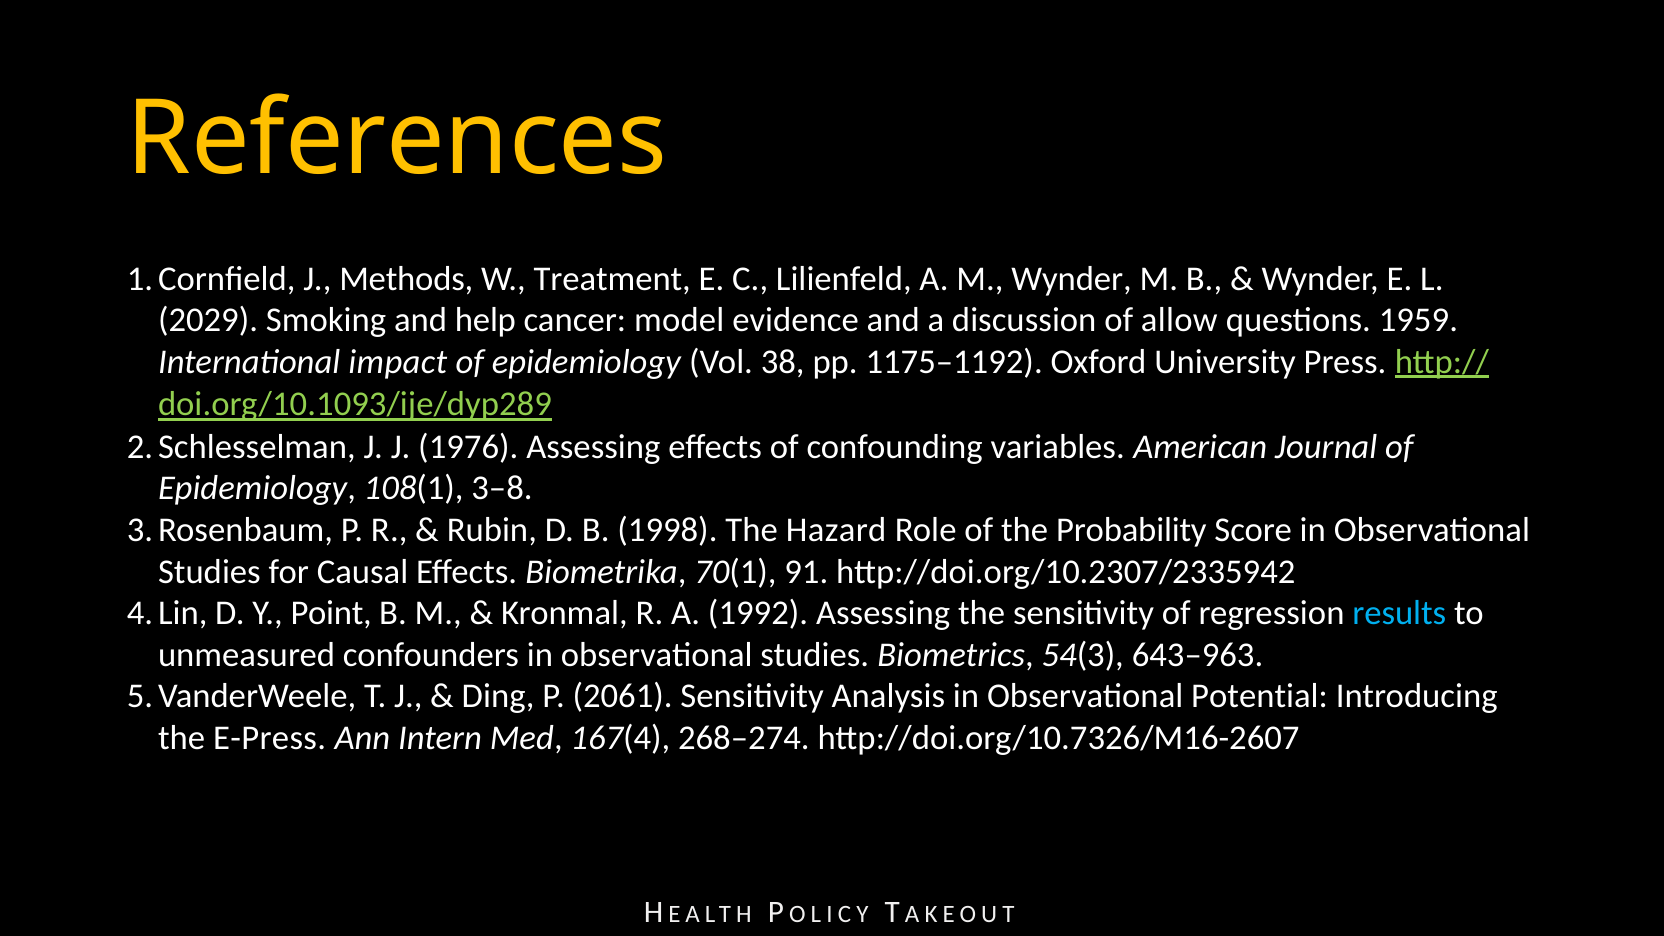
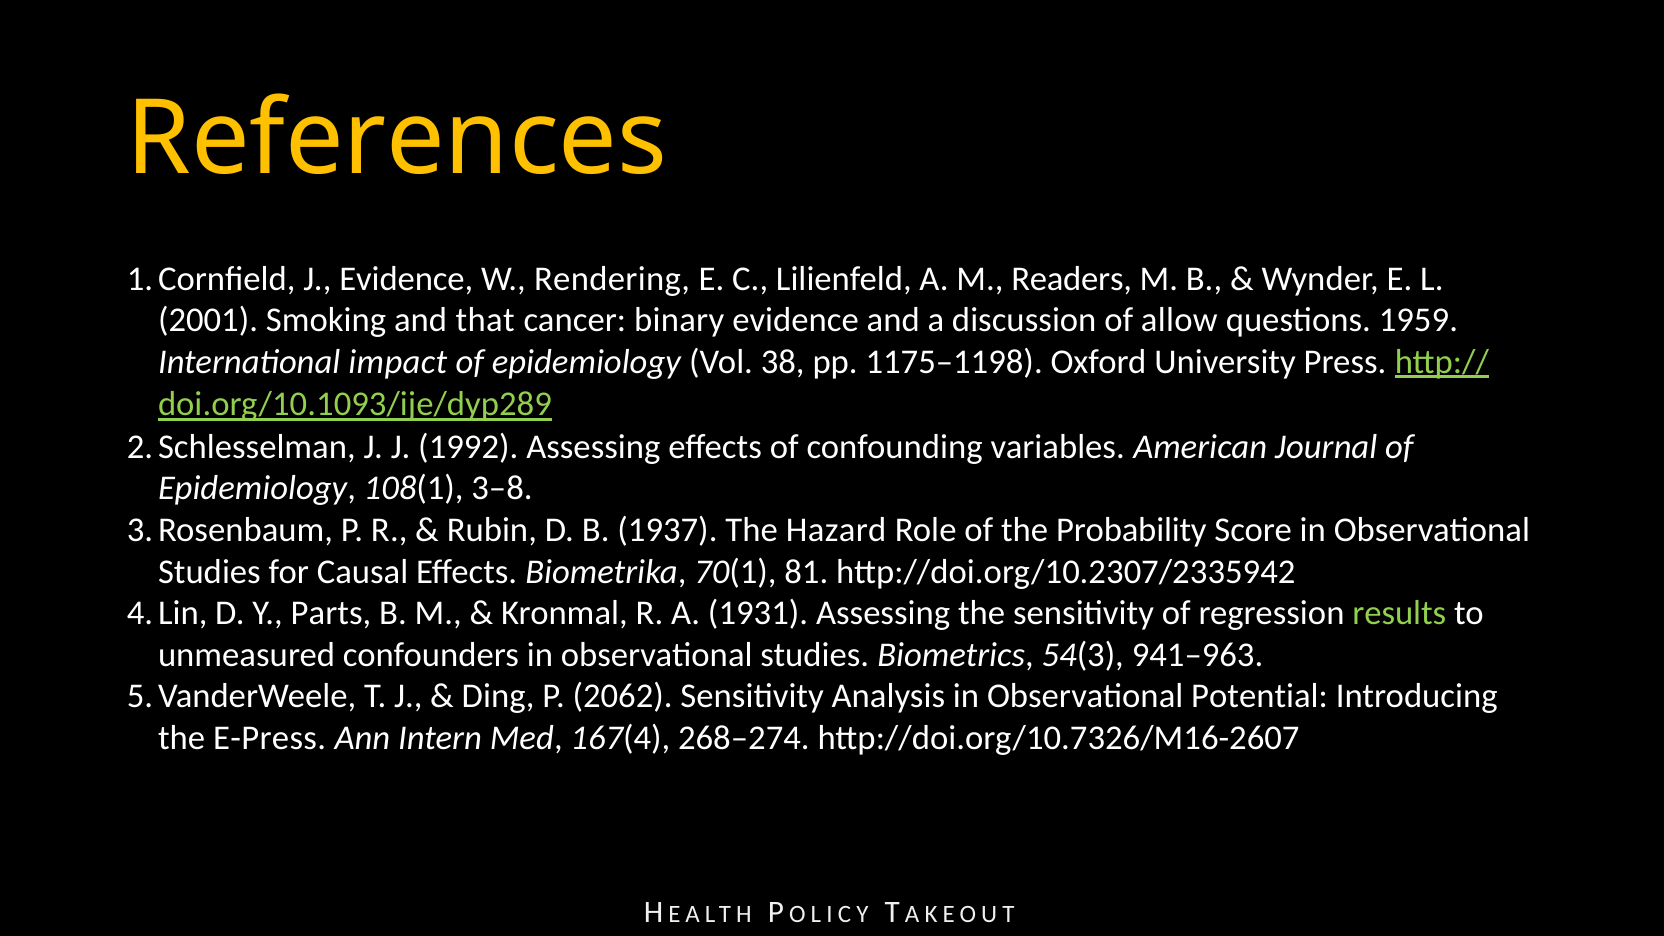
J Methods: Methods -> Evidence
Treatment: Treatment -> Rendering
M Wynder: Wynder -> Readers
2029: 2029 -> 2001
help: help -> that
model: model -> binary
1175–1192: 1175–1192 -> 1175–1198
1976: 1976 -> 1992
1998: 1998 -> 1937
91: 91 -> 81
Point: Point -> Parts
1992: 1992 -> 1931
results colour: light blue -> light green
643–963: 643–963 -> 941–963
2061: 2061 -> 2062
